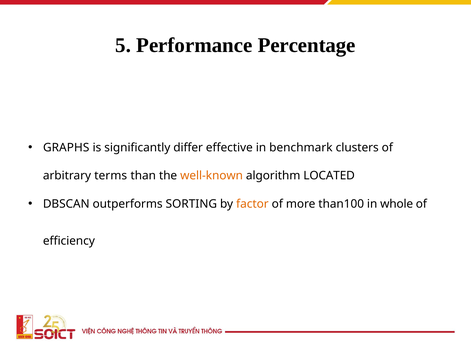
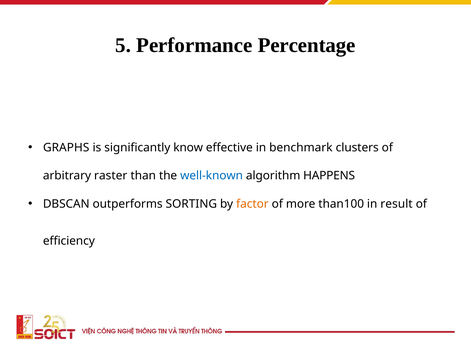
differ: differ -> know
terms: terms -> raster
well-known colour: orange -> blue
LOCATED: LOCATED -> HAPPENS
whole: whole -> result
